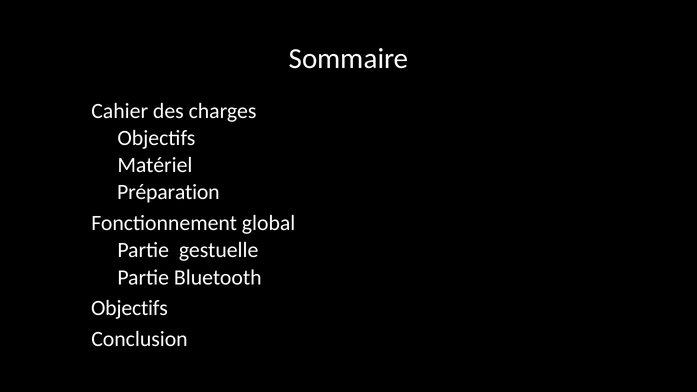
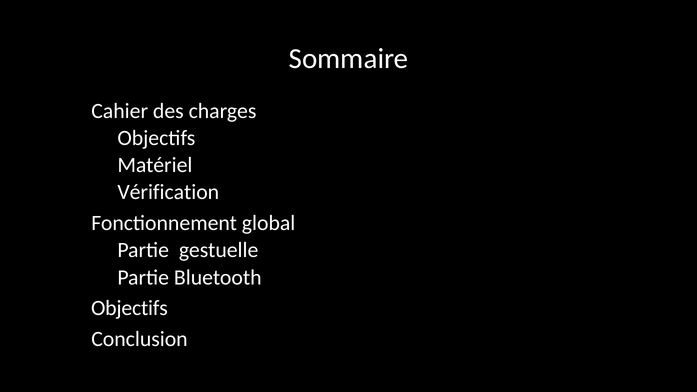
Préparation: Préparation -> Vérification
